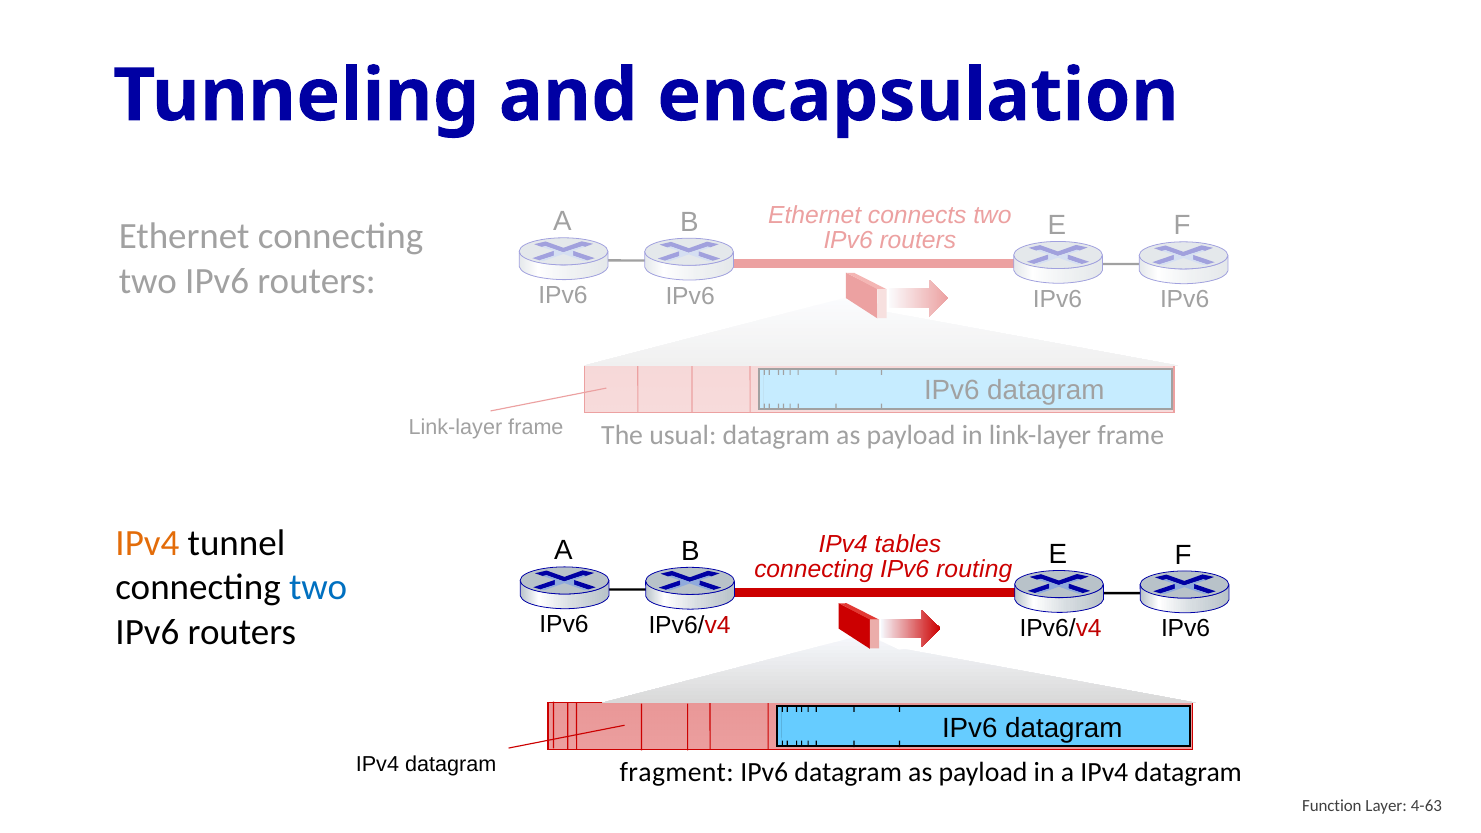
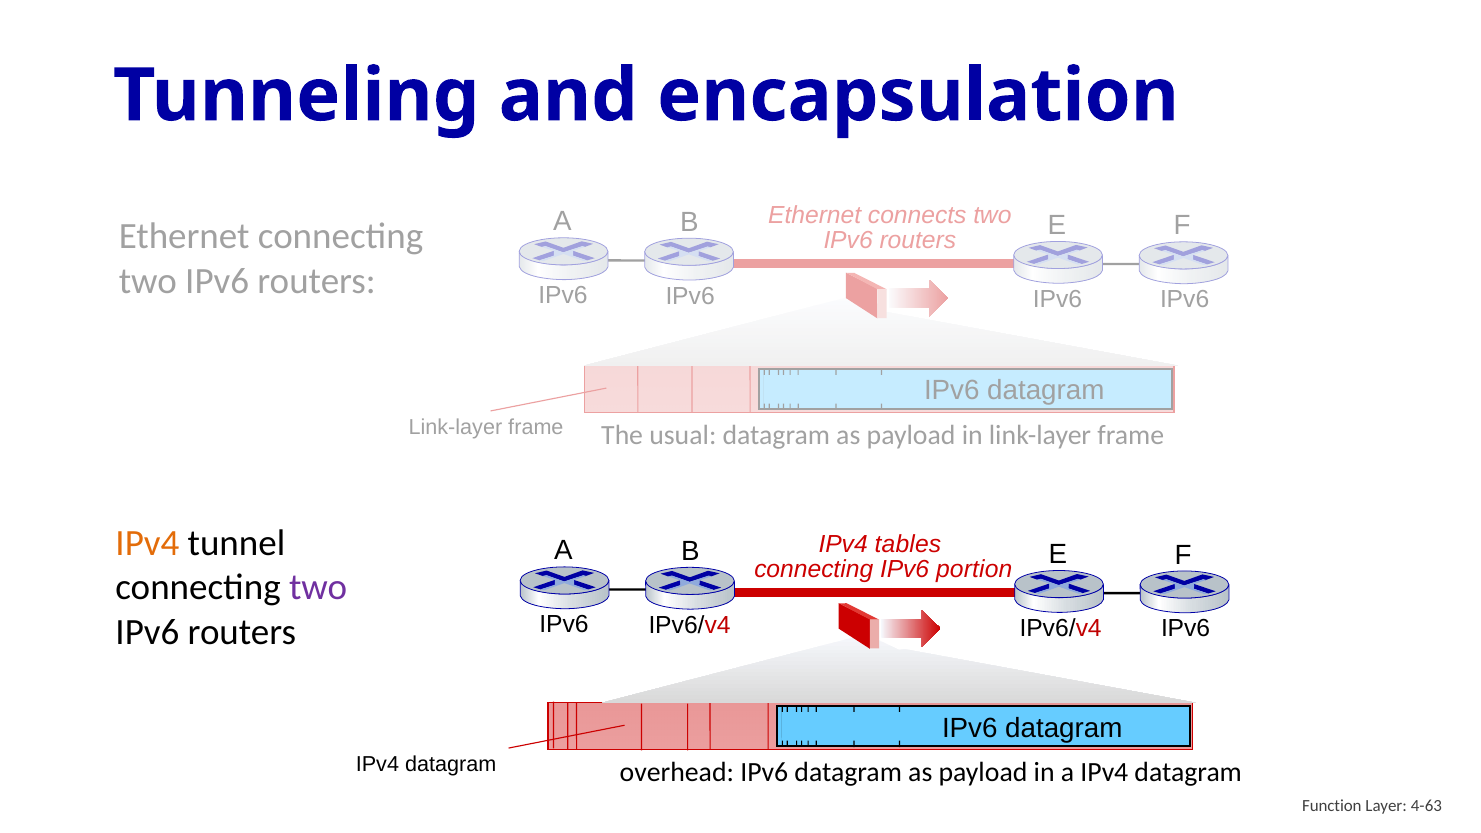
routing: routing -> portion
two at (318, 588) colour: blue -> purple
fragment: fragment -> overhead
